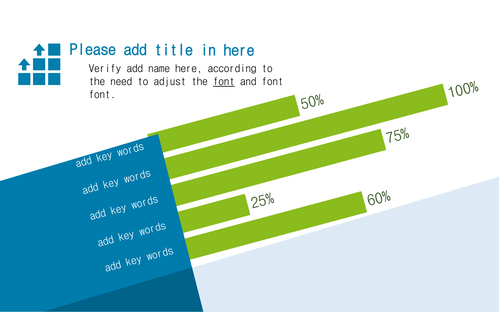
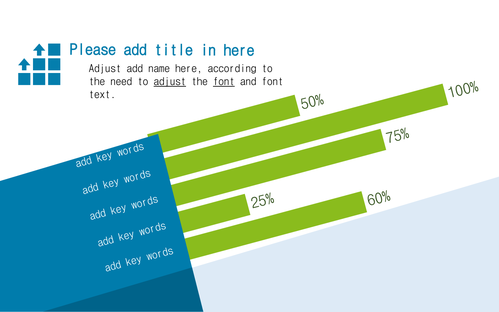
Verify at (105, 69): Verify -> Adjust
adjust at (170, 82) underline: none -> present
font at (102, 94): font -> text
